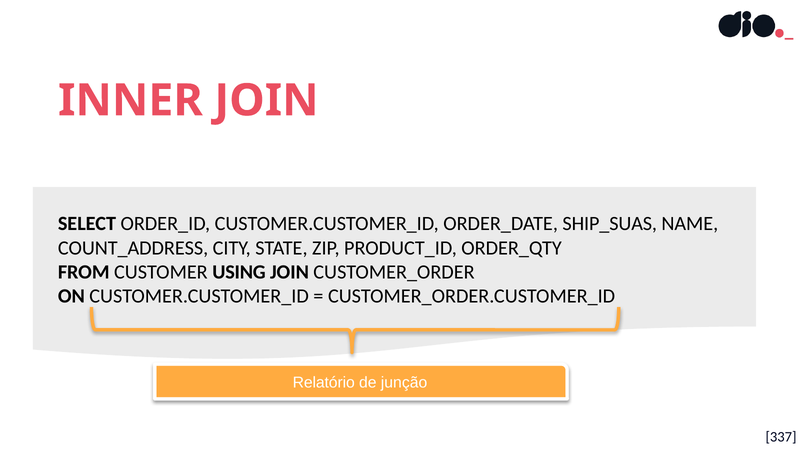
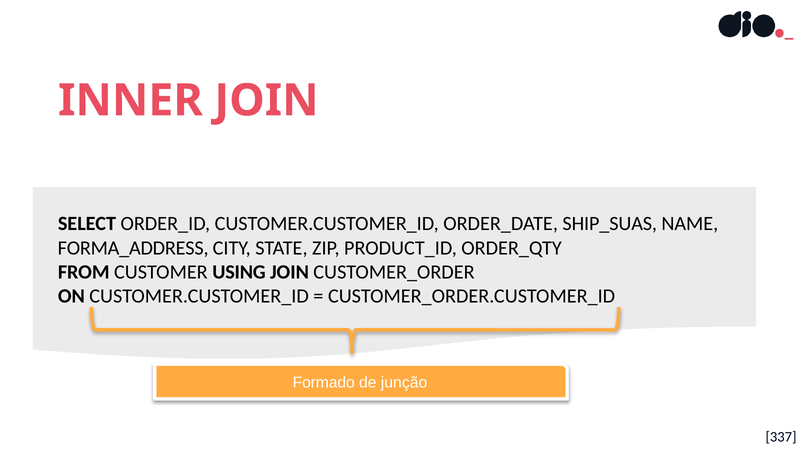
COUNT_ADDRESS: COUNT_ADDRESS -> FORMA_ADDRESS
Relatório: Relatório -> Formado
